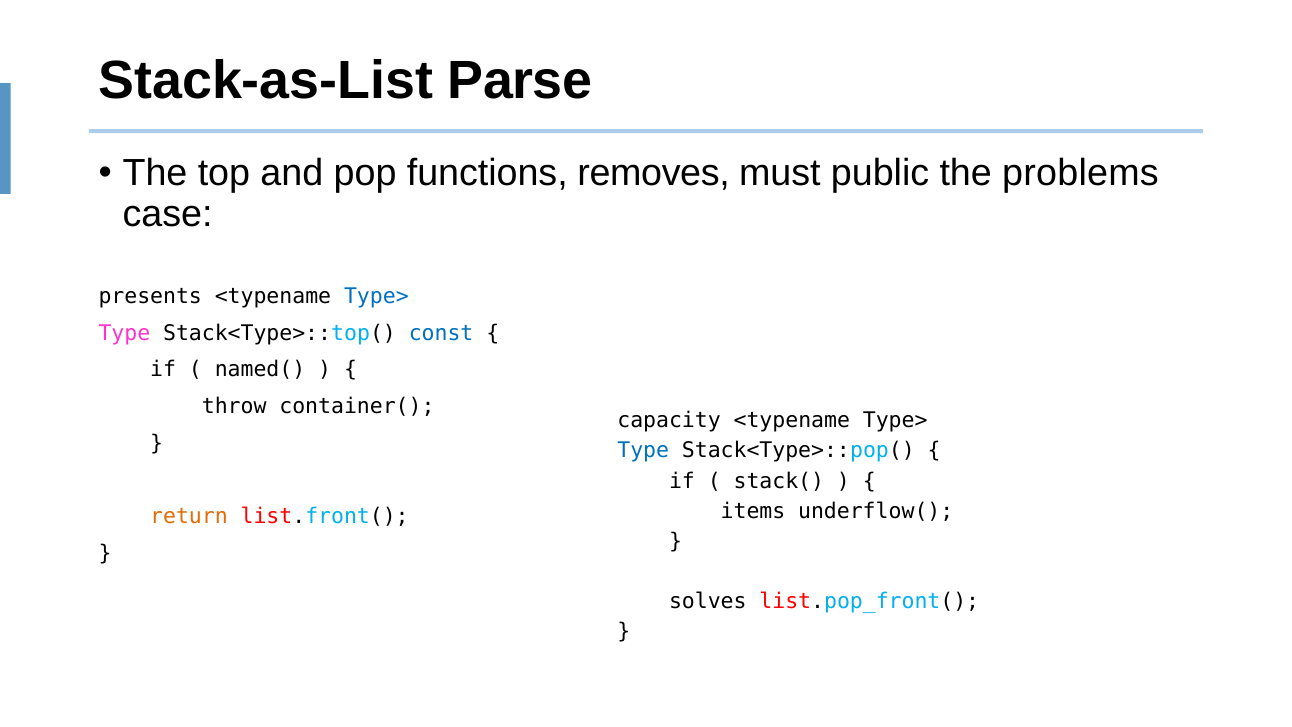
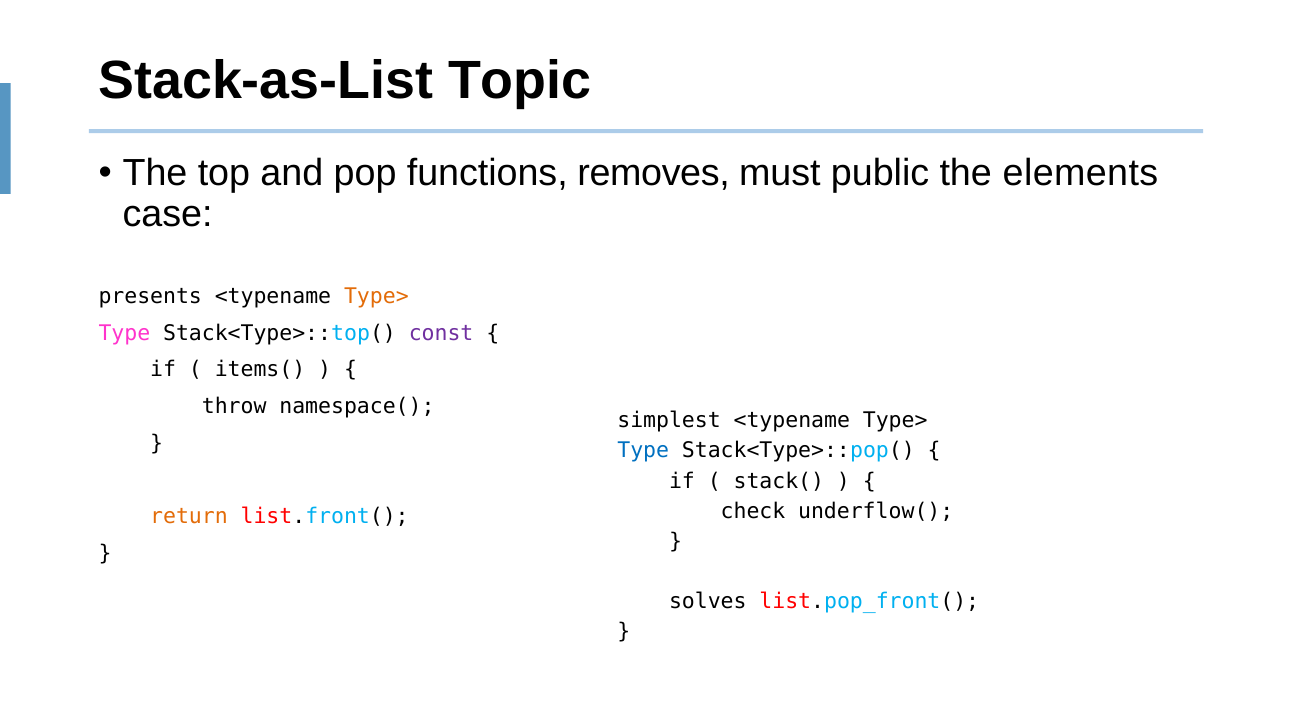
Parse: Parse -> Topic
problems: problems -> elements
Type> at (376, 296) colour: blue -> orange
const colour: blue -> purple
named(: named( -> items(
container(: container( -> namespace(
capacity: capacity -> simplest
items: items -> check
